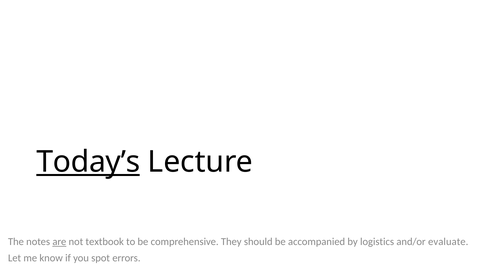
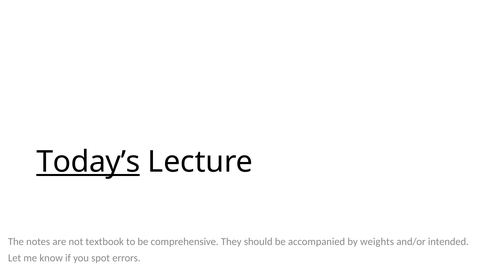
are underline: present -> none
logistics: logistics -> weights
evaluate: evaluate -> intended
